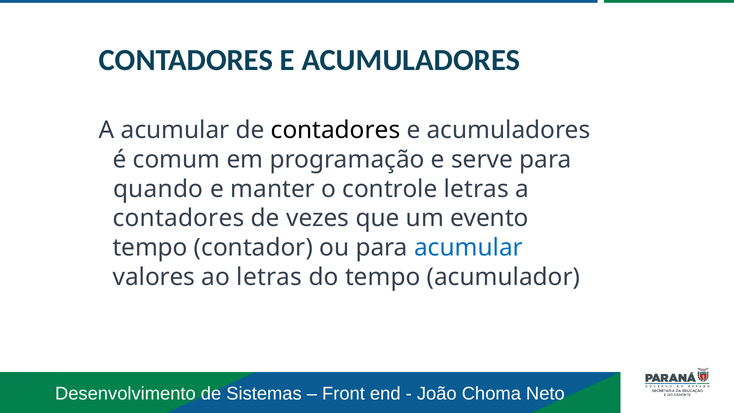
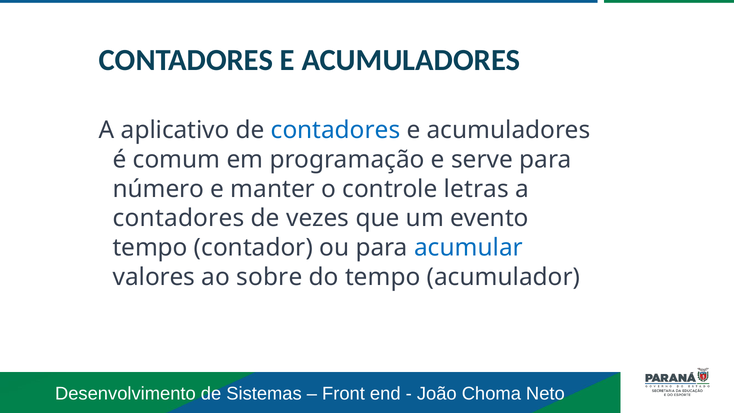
A acumular: acumular -> aplicativo
contadores at (336, 130) colour: black -> blue
quando: quando -> número
ao letras: letras -> sobre
